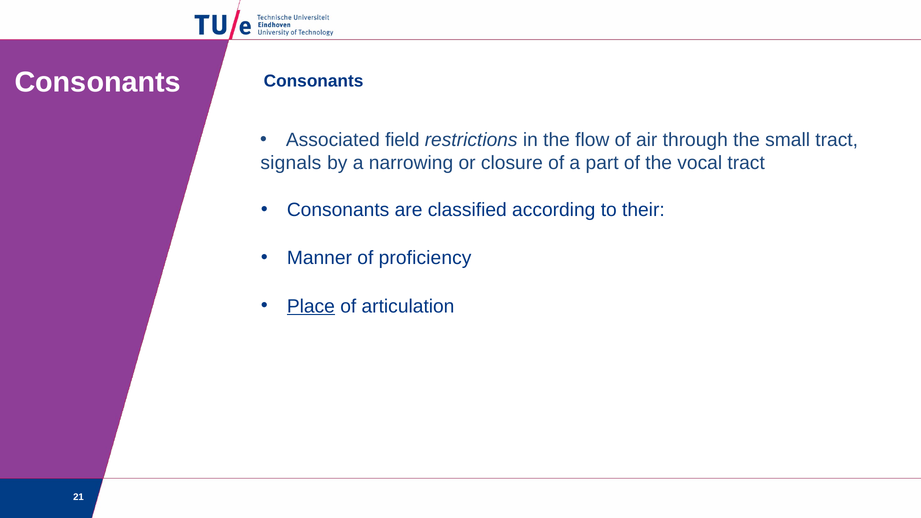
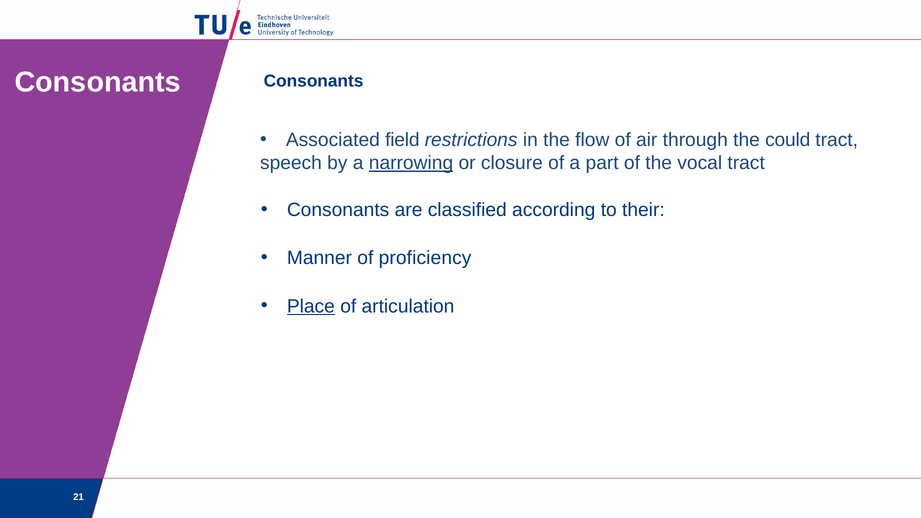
small: small -> could
signals: signals -> speech
narrowing underline: none -> present
